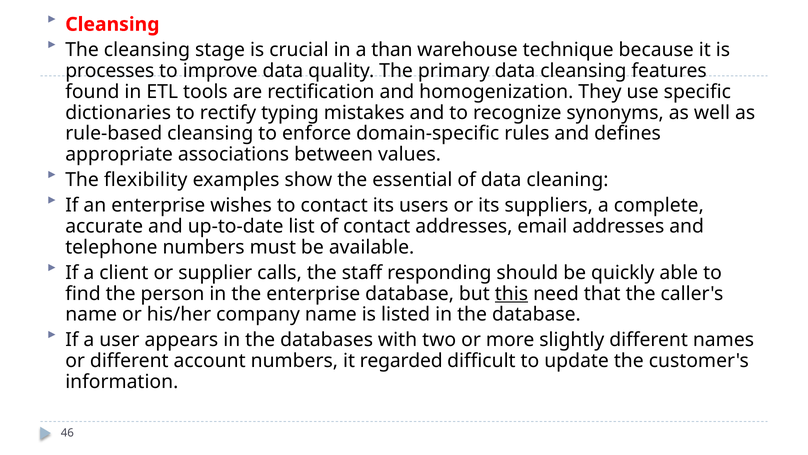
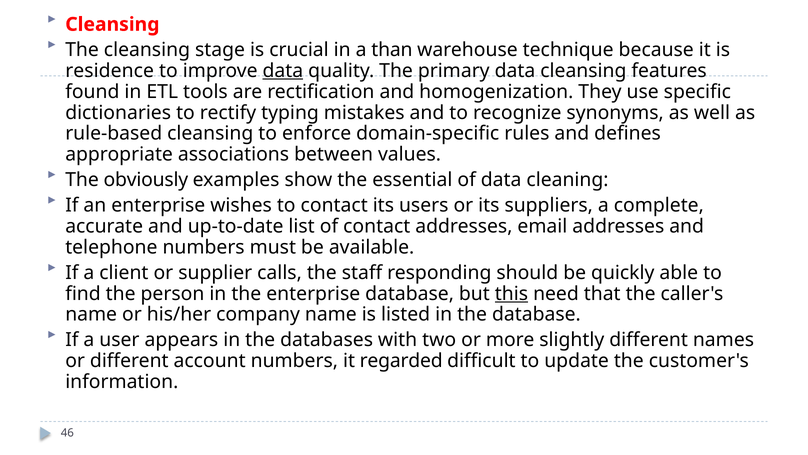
processes: processes -> residence
data at (283, 71) underline: none -> present
flexibility: flexibility -> obviously
